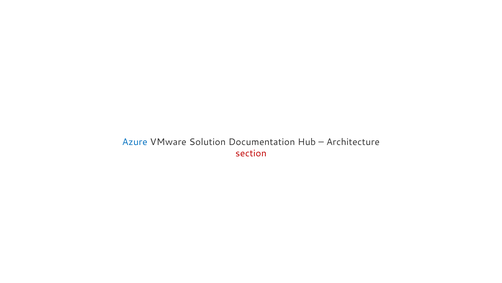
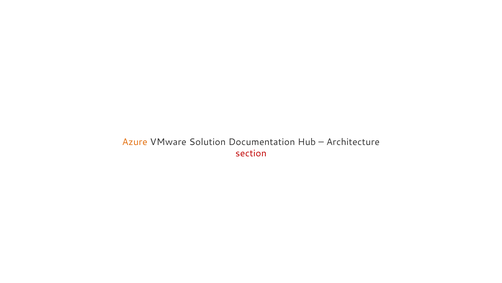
Azure colour: blue -> orange
